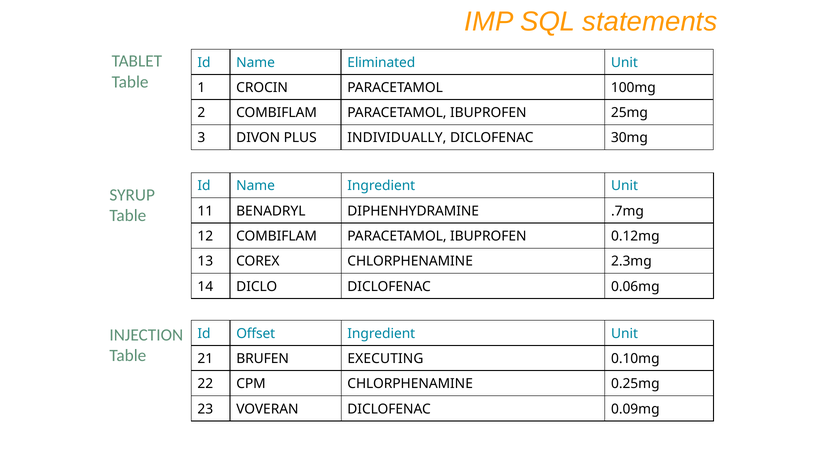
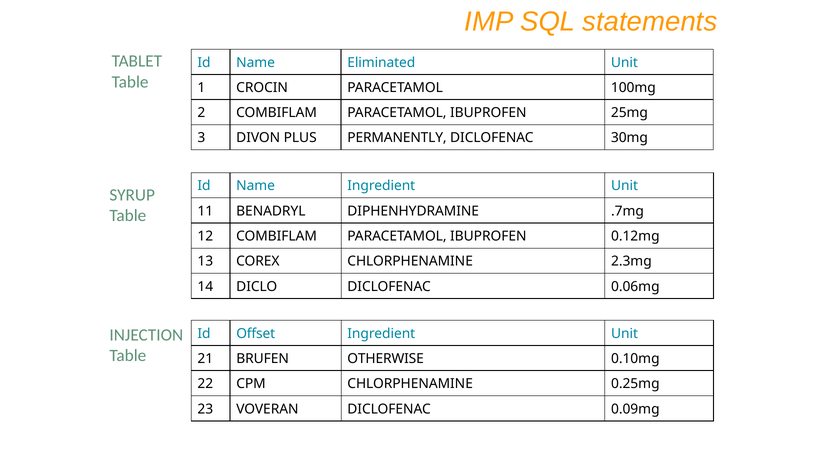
INDIVIDUALLY: INDIVIDUALLY -> PERMANENTLY
EXECUTING: EXECUTING -> OTHERWISE
